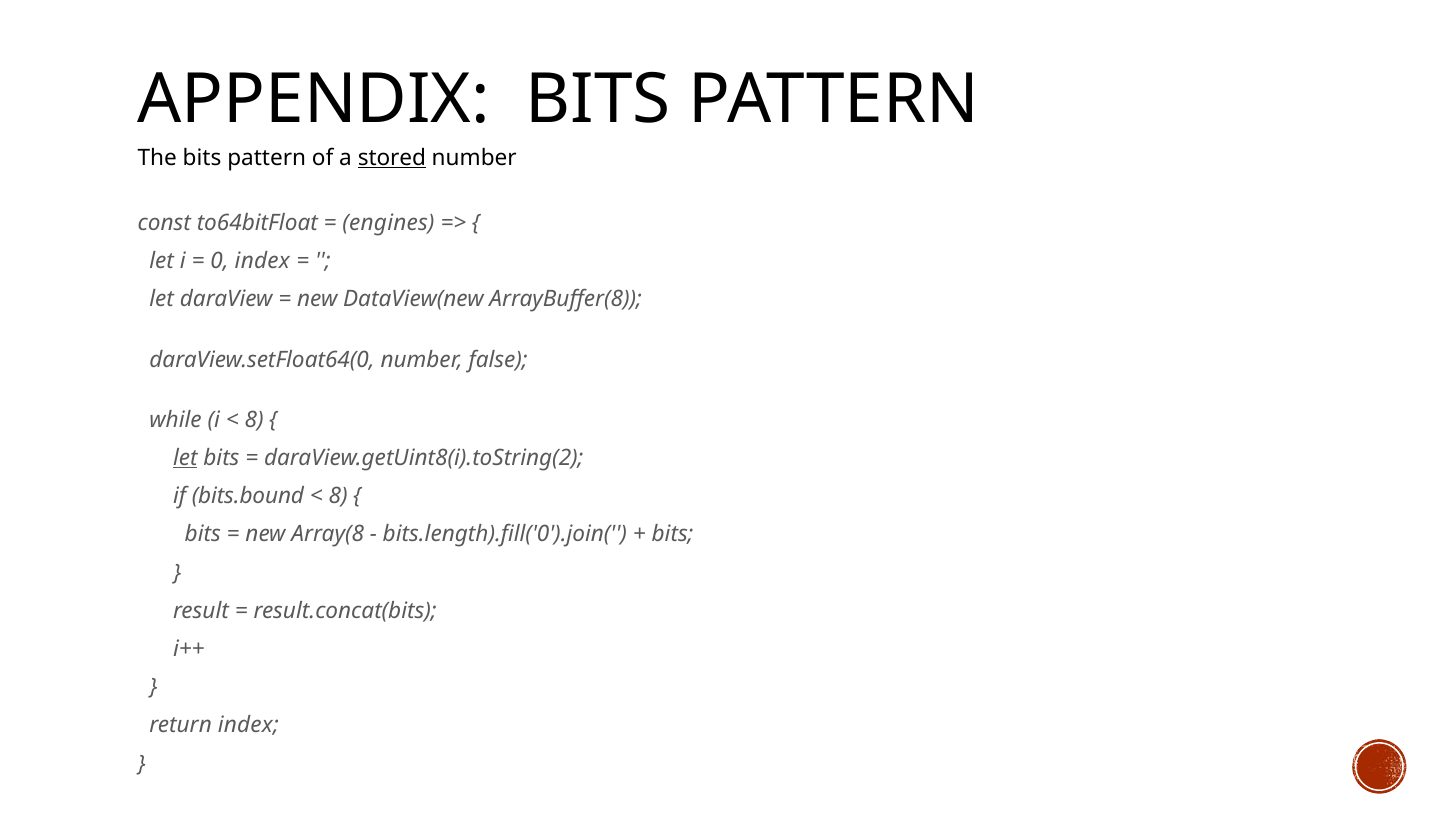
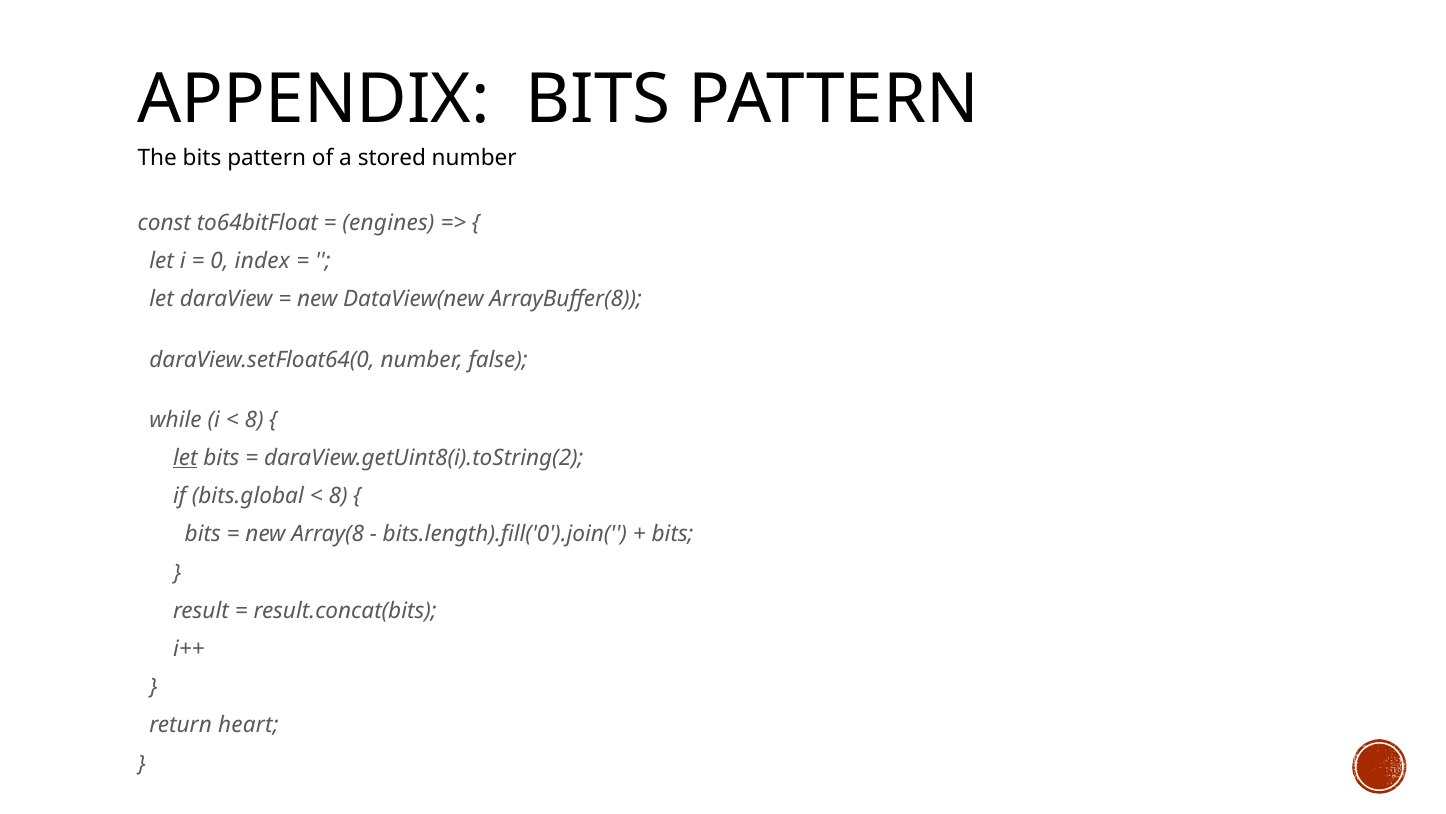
stored underline: present -> none
bits.bound: bits.bound -> bits.global
return index: index -> heart
